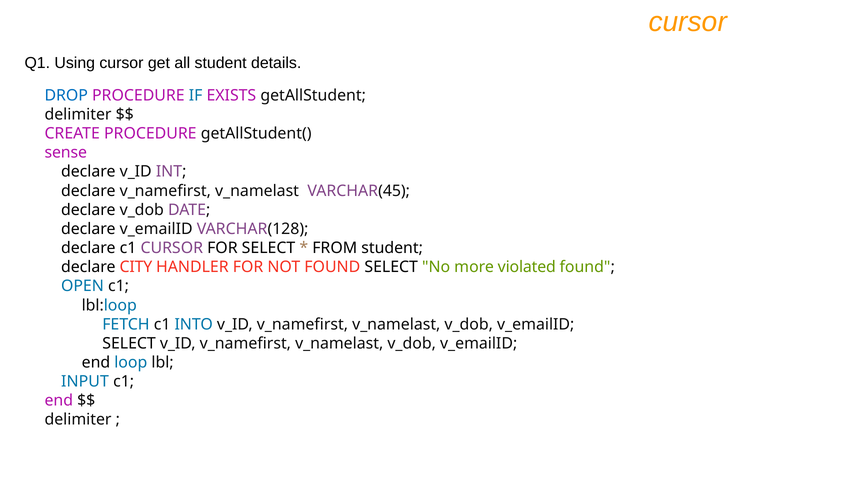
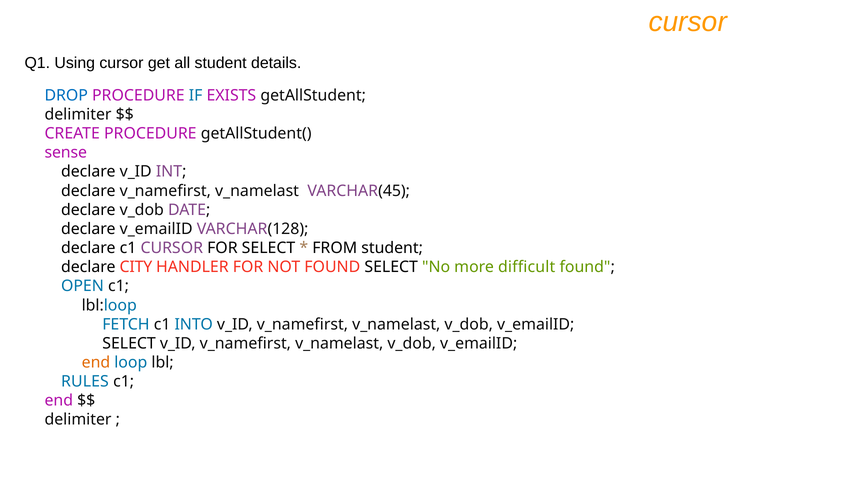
violated: violated -> difficult
end at (96, 362) colour: black -> orange
INPUT: INPUT -> RULES
